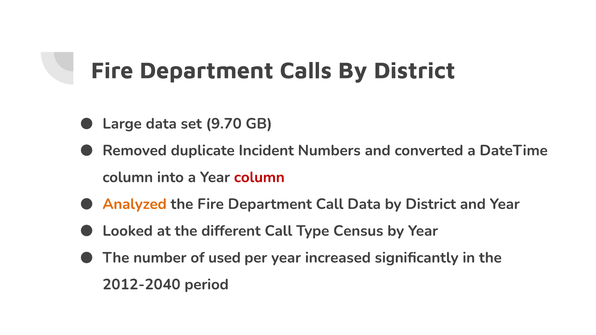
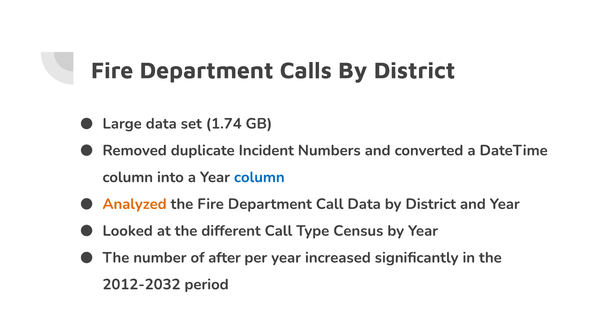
9.70: 9.70 -> 1.74
column at (259, 177) colour: red -> blue
used: used -> after
2012-2040: 2012-2040 -> 2012-2032
